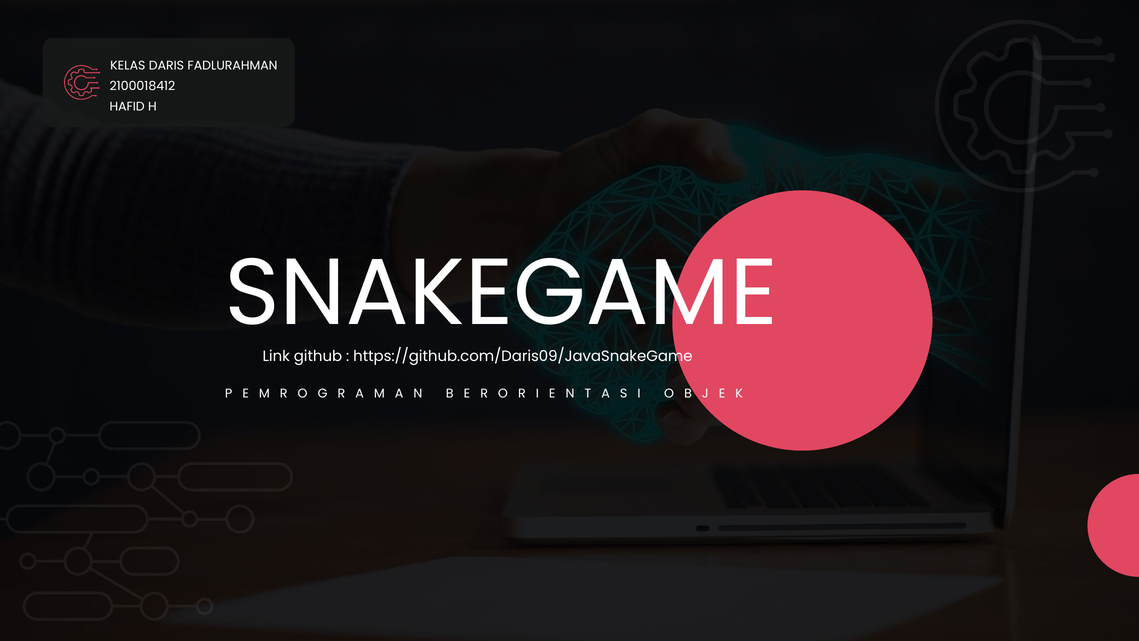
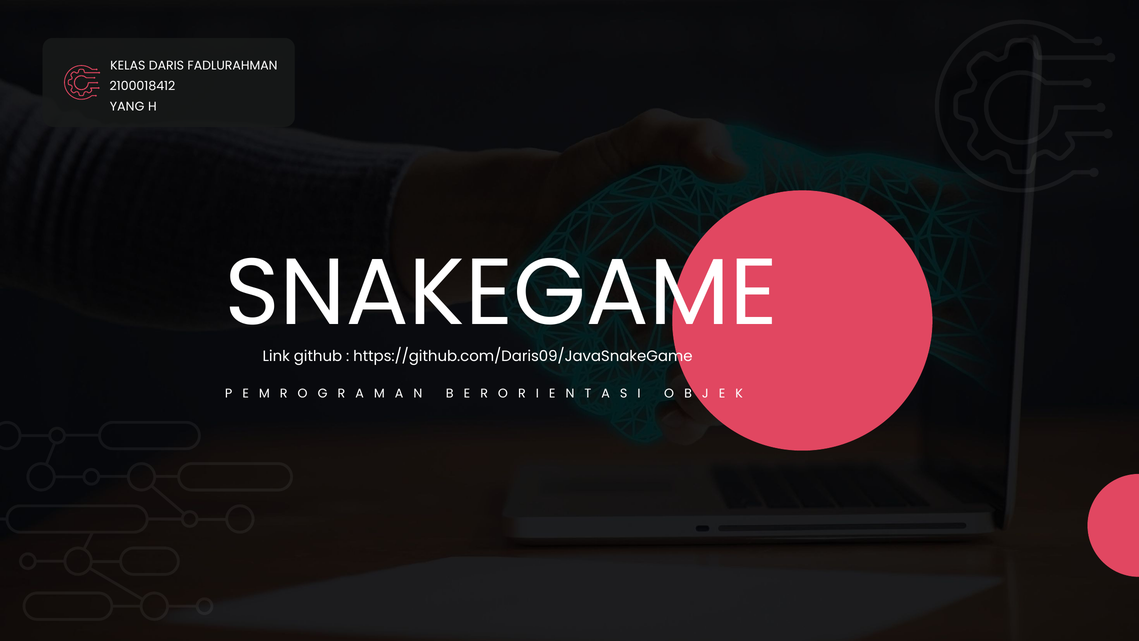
HAFID: HAFID -> YANG
